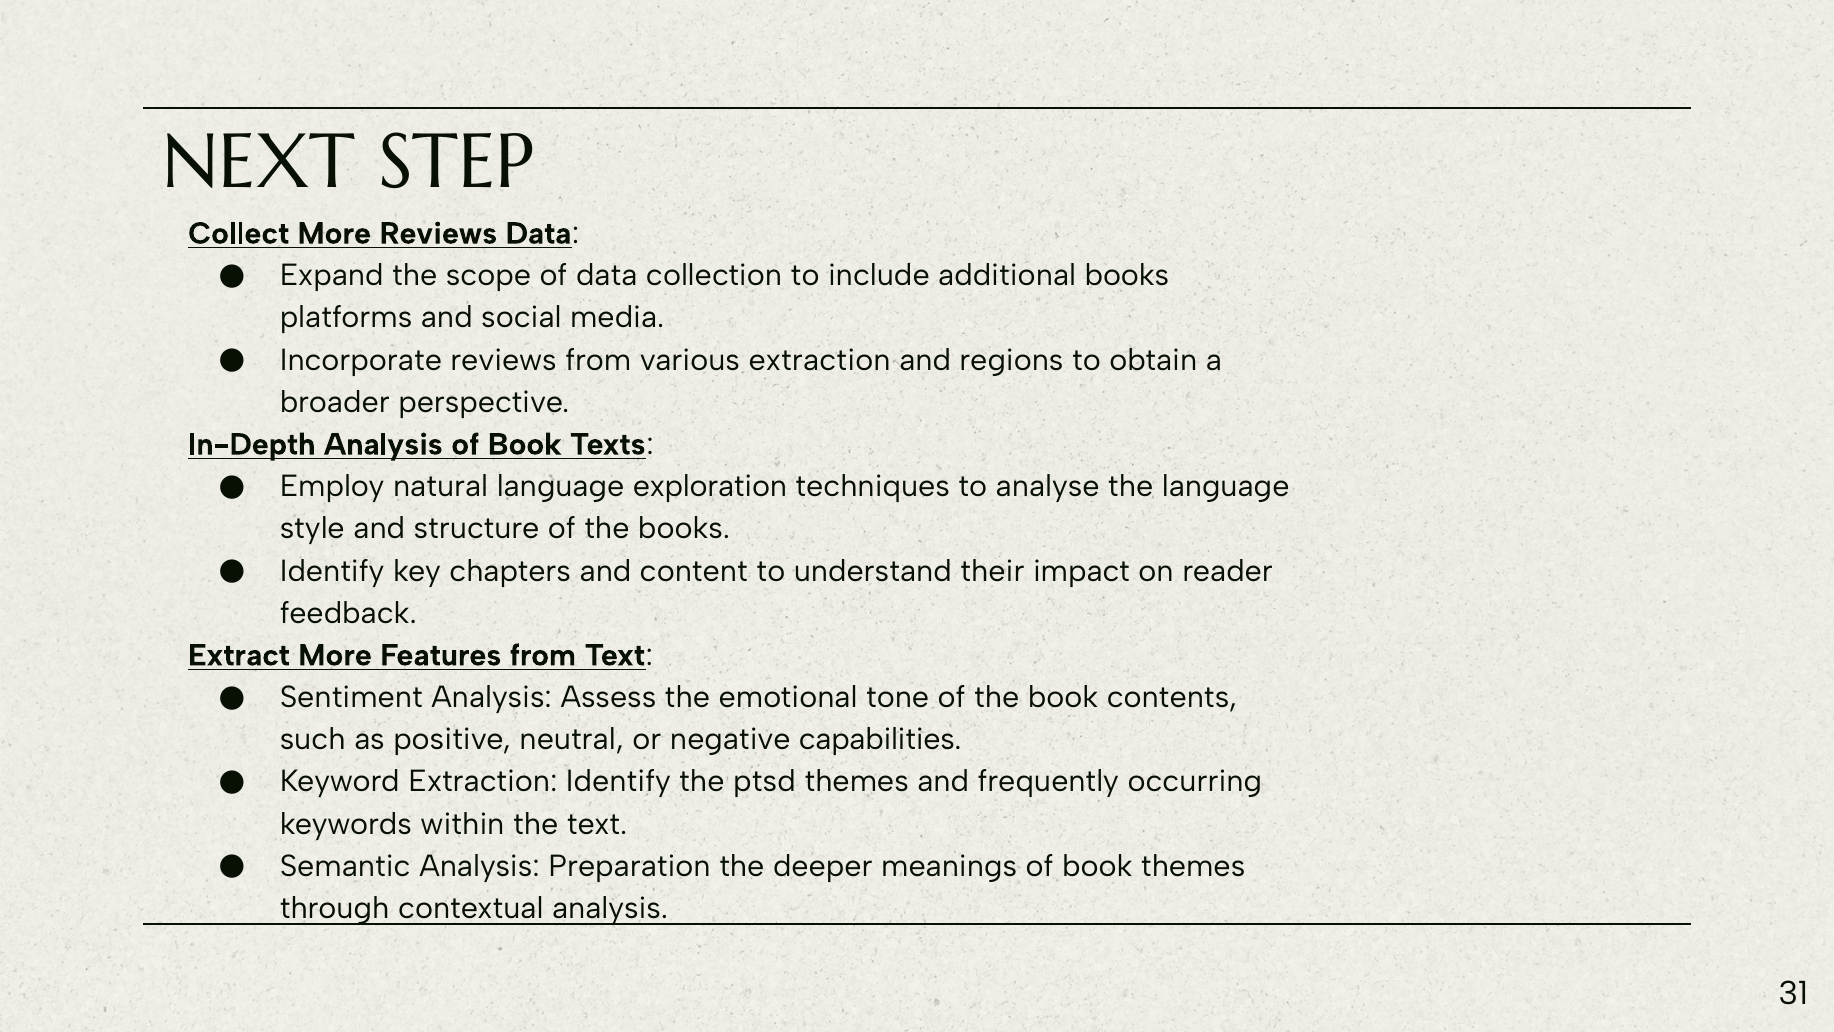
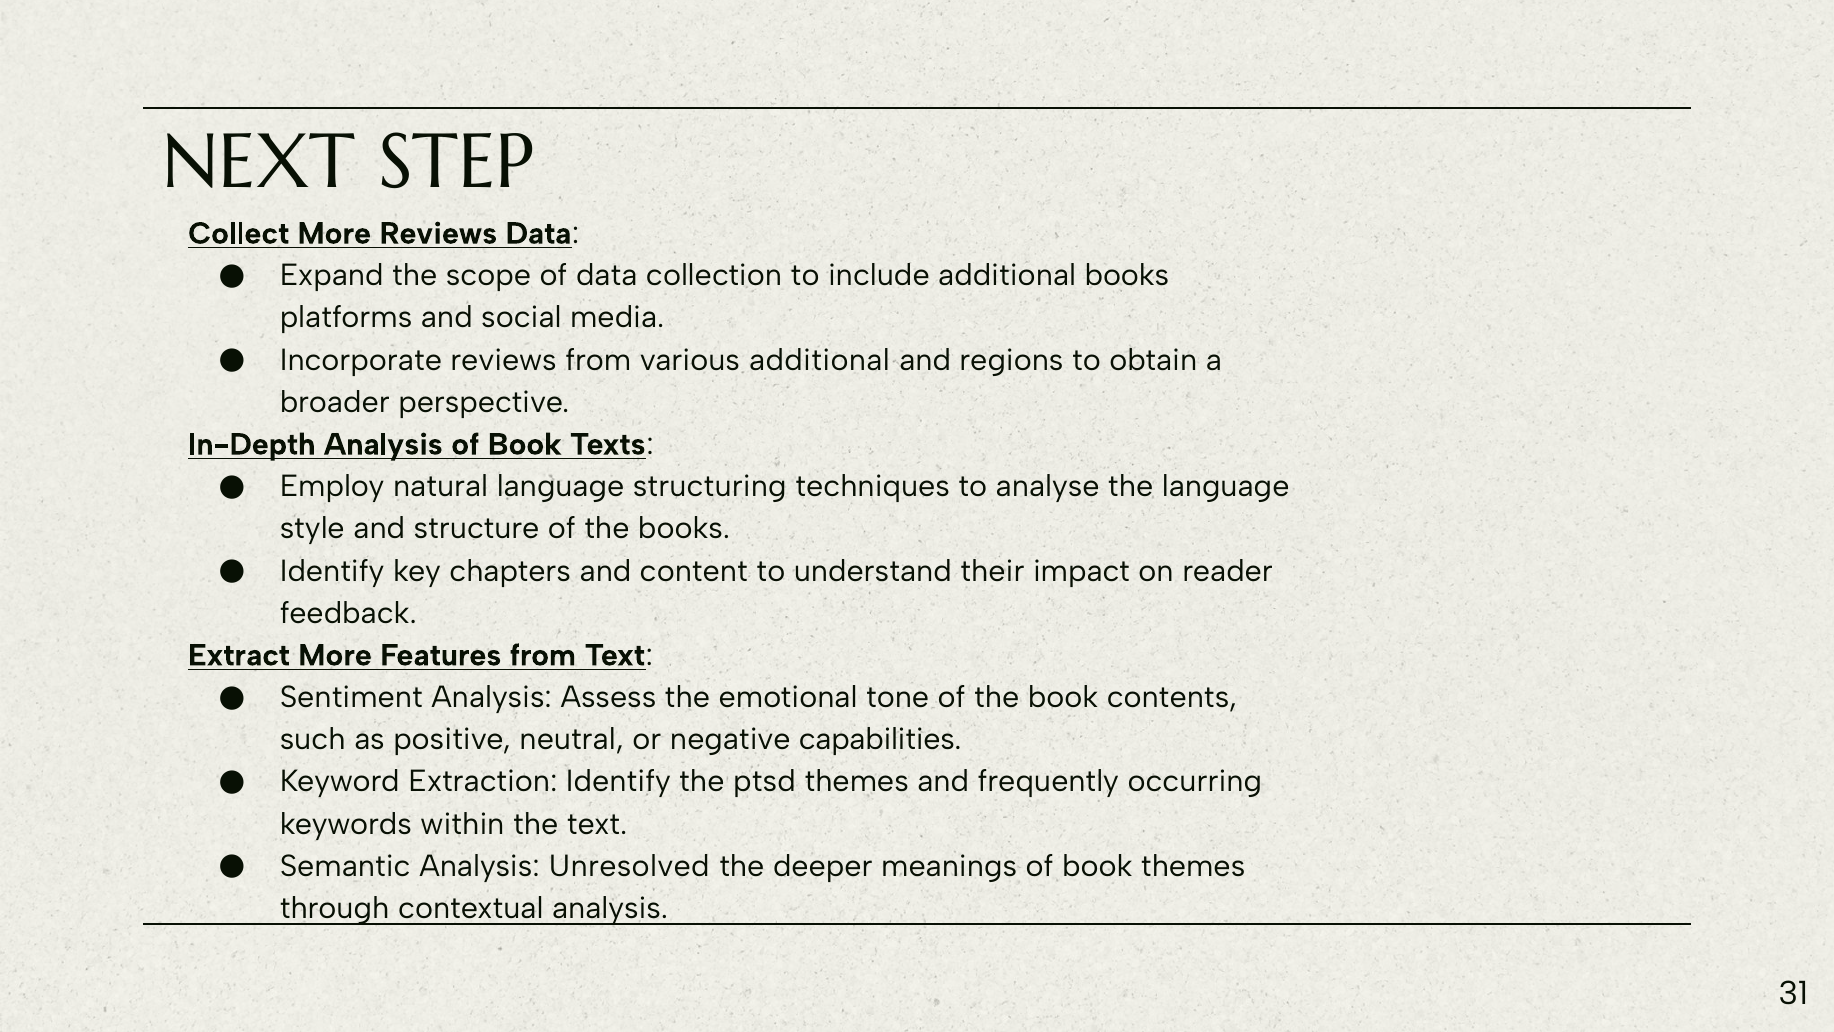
various extraction: extraction -> additional
exploration: exploration -> structuring
Preparation: Preparation -> Unresolved
